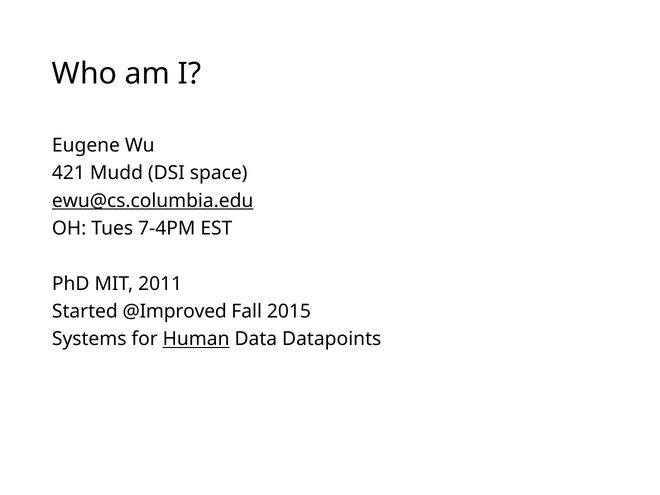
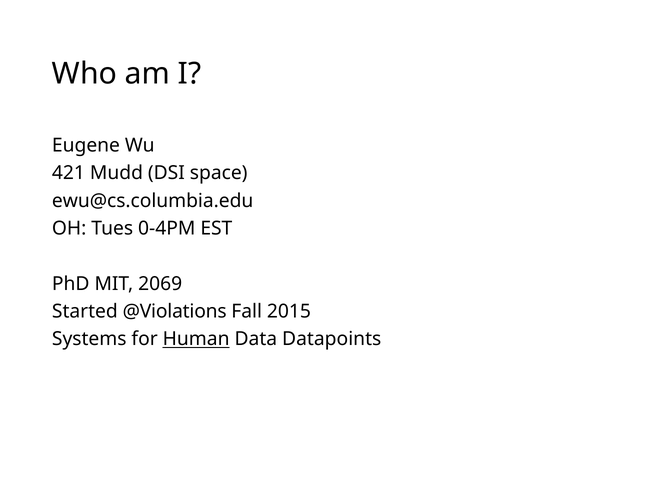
ewu@cs.columbia.edu underline: present -> none
7-4PM: 7-4PM -> 0-4PM
2011: 2011 -> 2069
@Improved: @Improved -> @Violations
